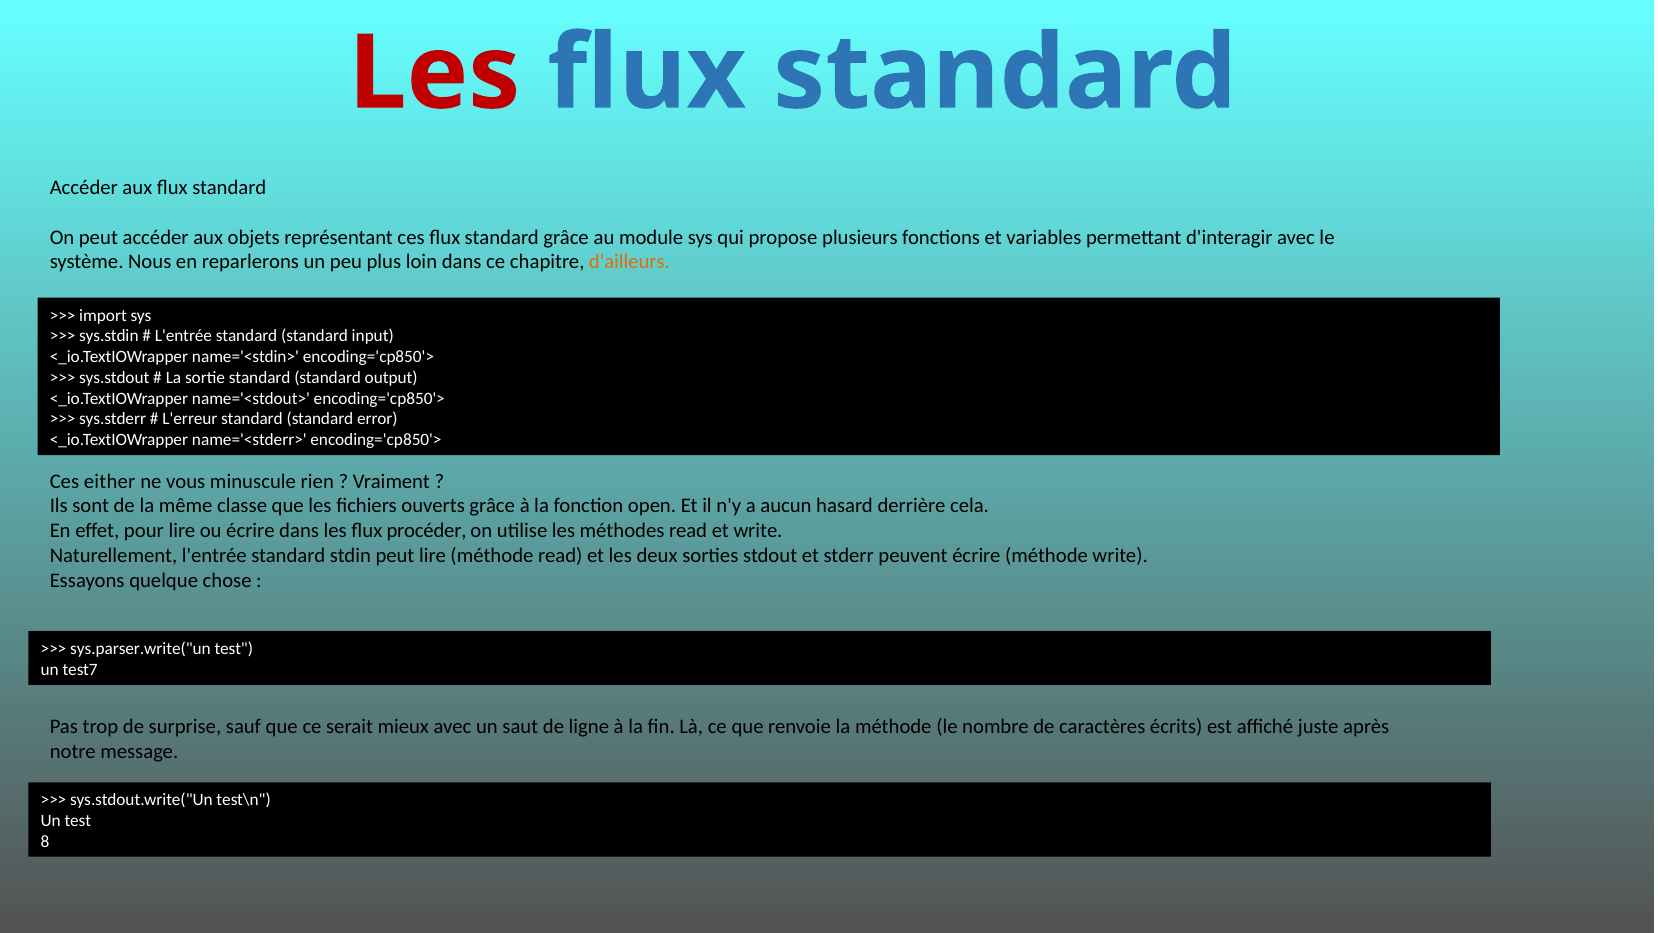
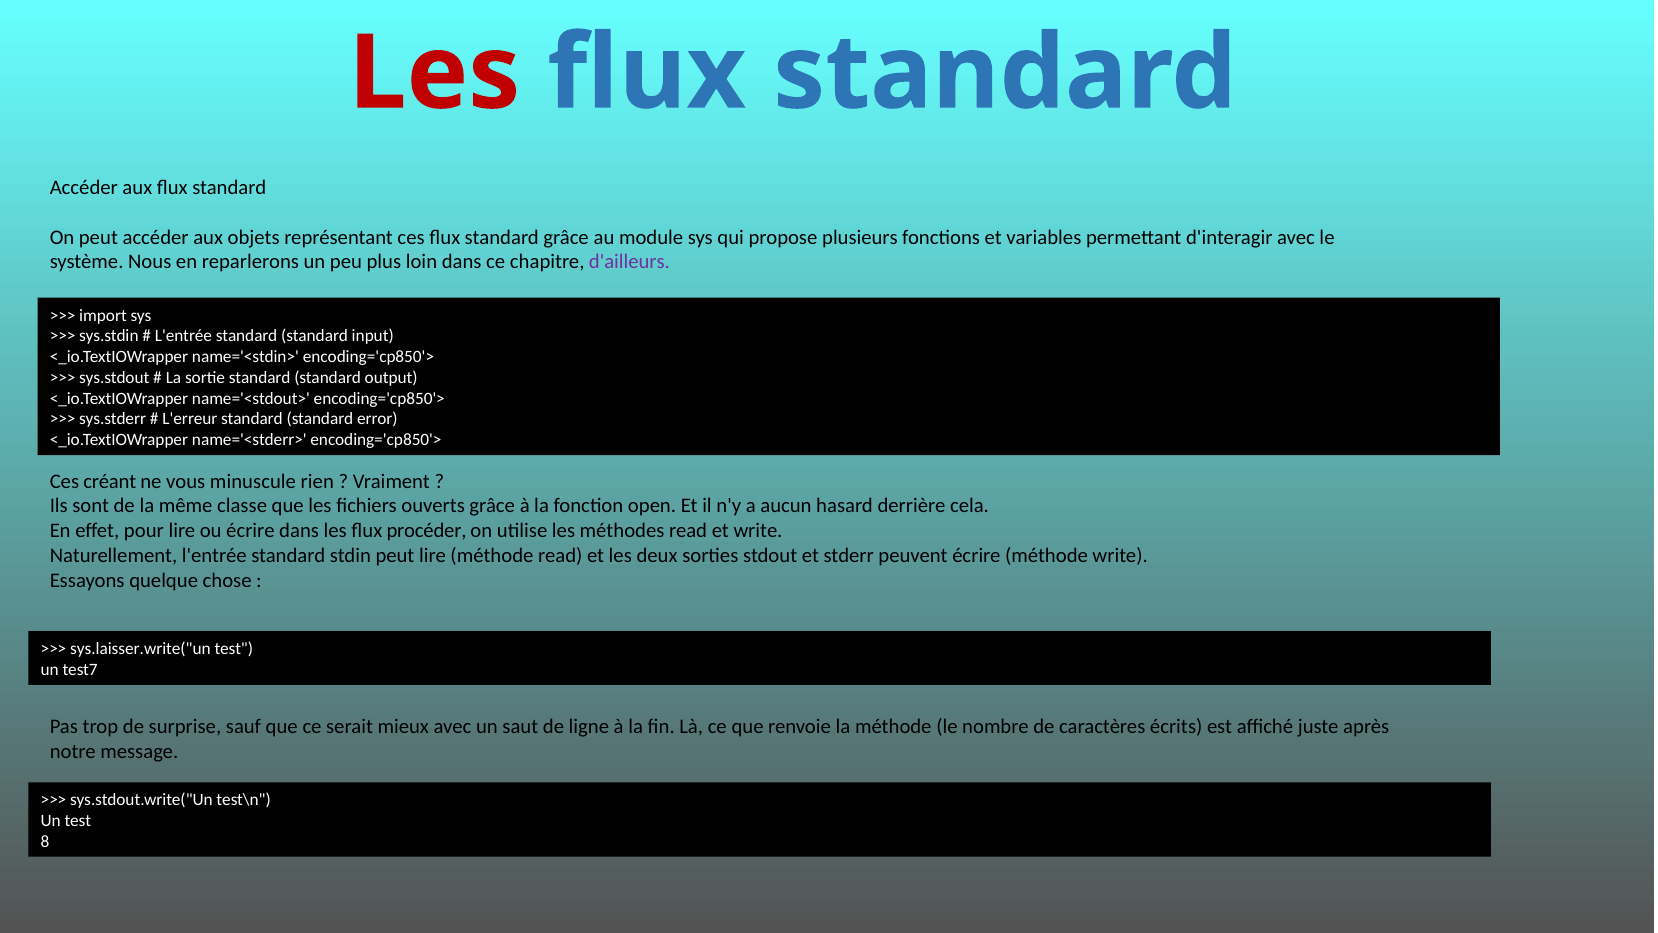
d'ailleurs colour: orange -> purple
either: either -> créant
sys.parser.write("un: sys.parser.write("un -> sys.laisser.write("un
